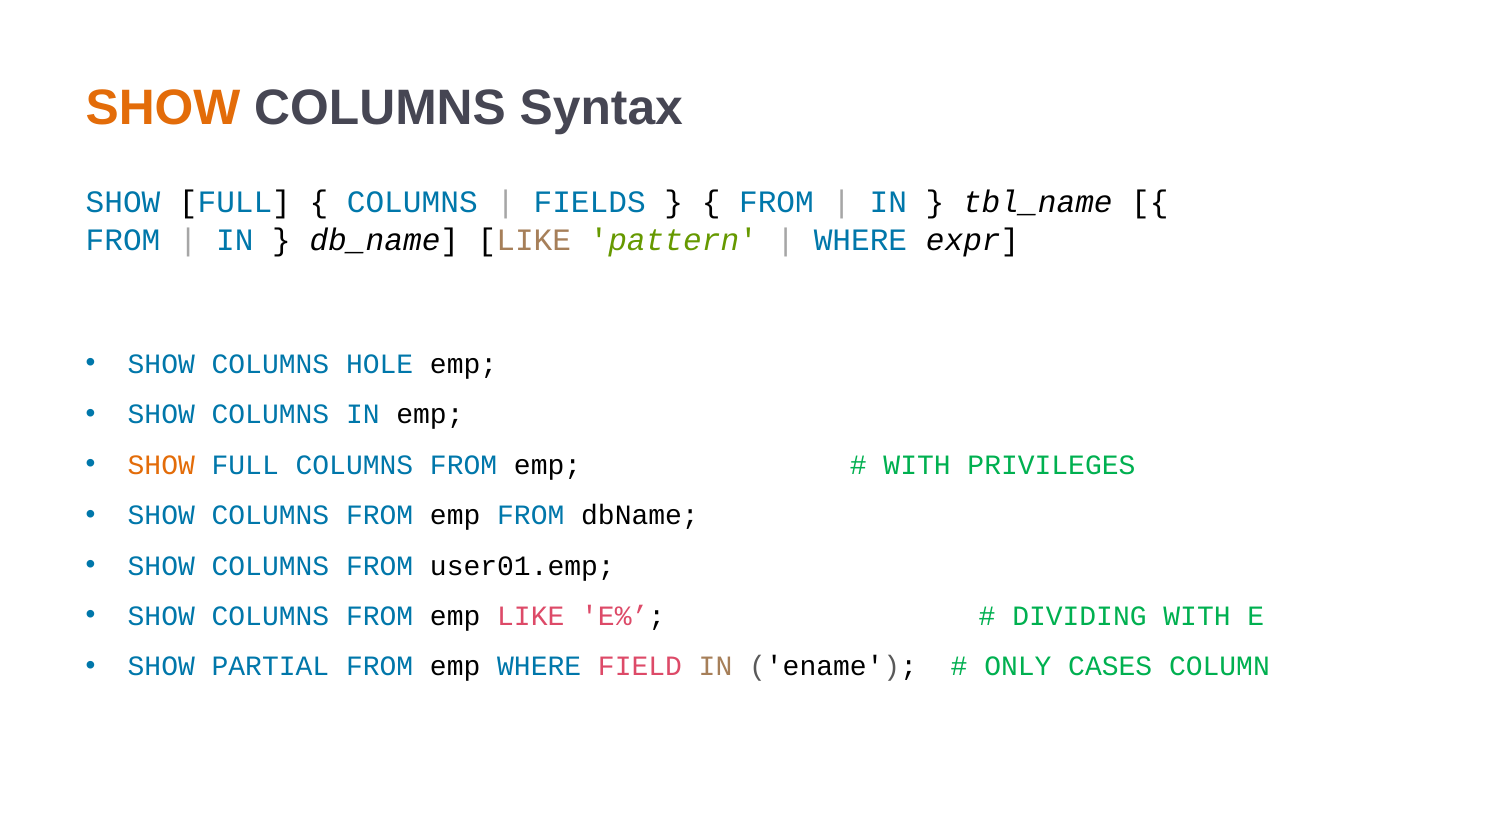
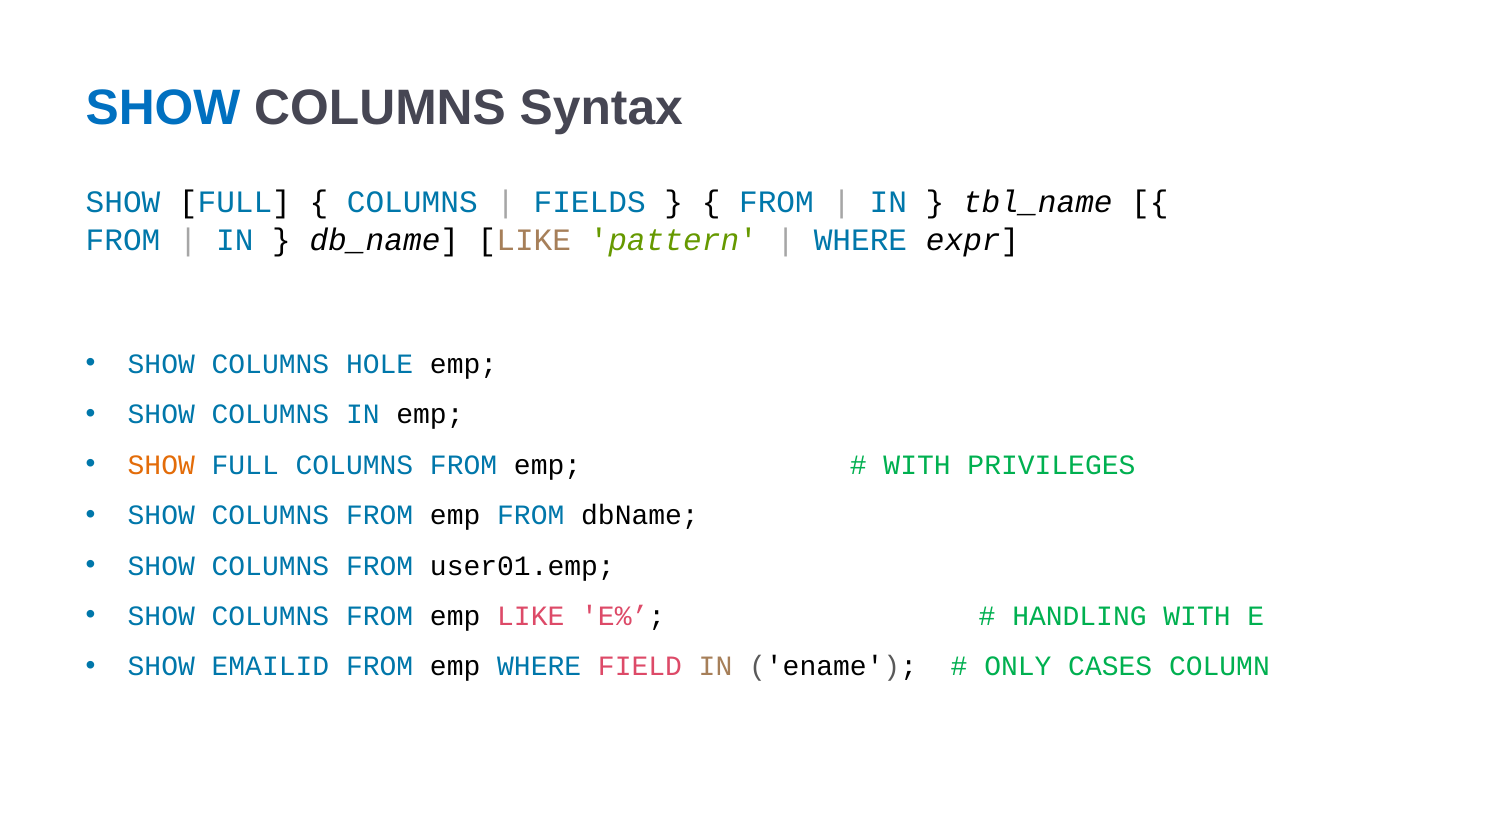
SHOW at (163, 108) colour: orange -> blue
DIVIDING: DIVIDING -> HANDLING
PARTIAL: PARTIAL -> EMAILID
